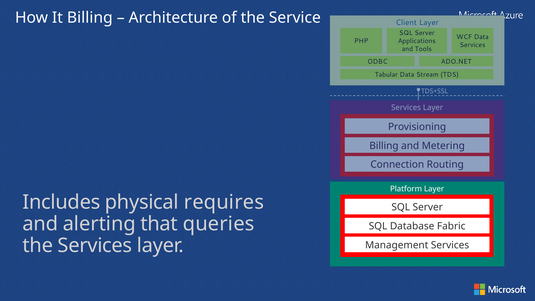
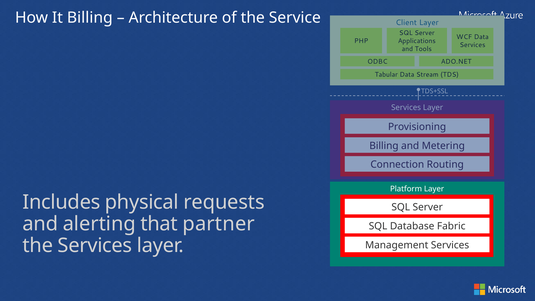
requires: requires -> requests
queries: queries -> partner
